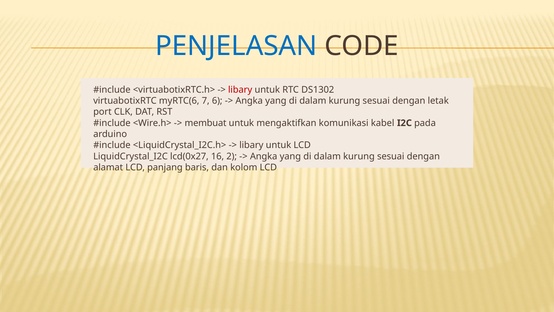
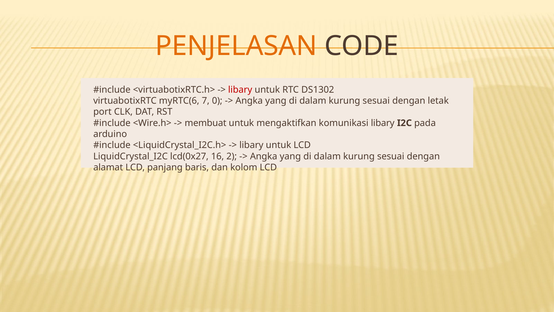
PENJELASAN colour: blue -> orange
6: 6 -> 0
komunikasi kabel: kabel -> libary
